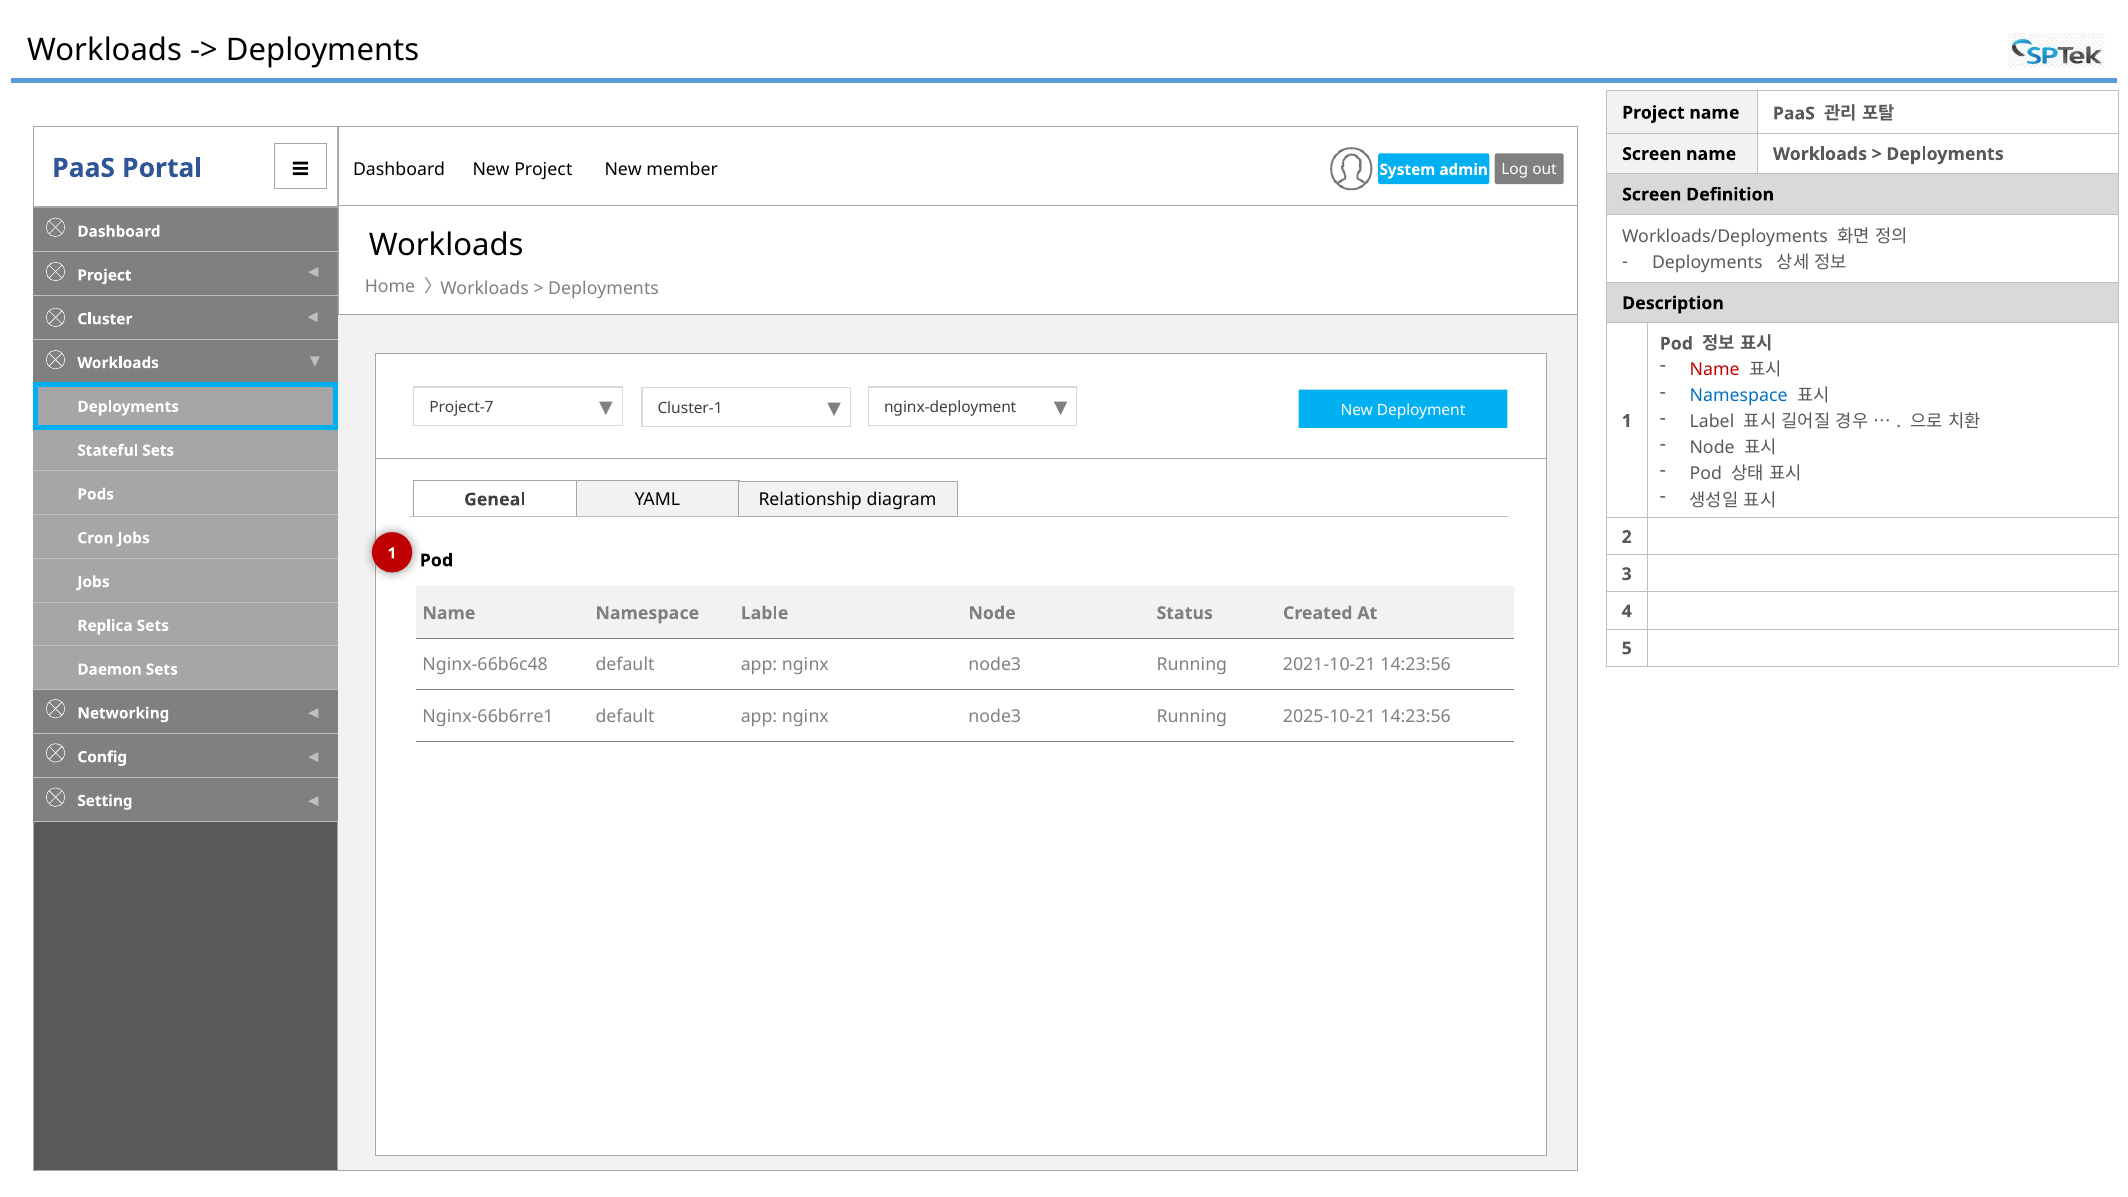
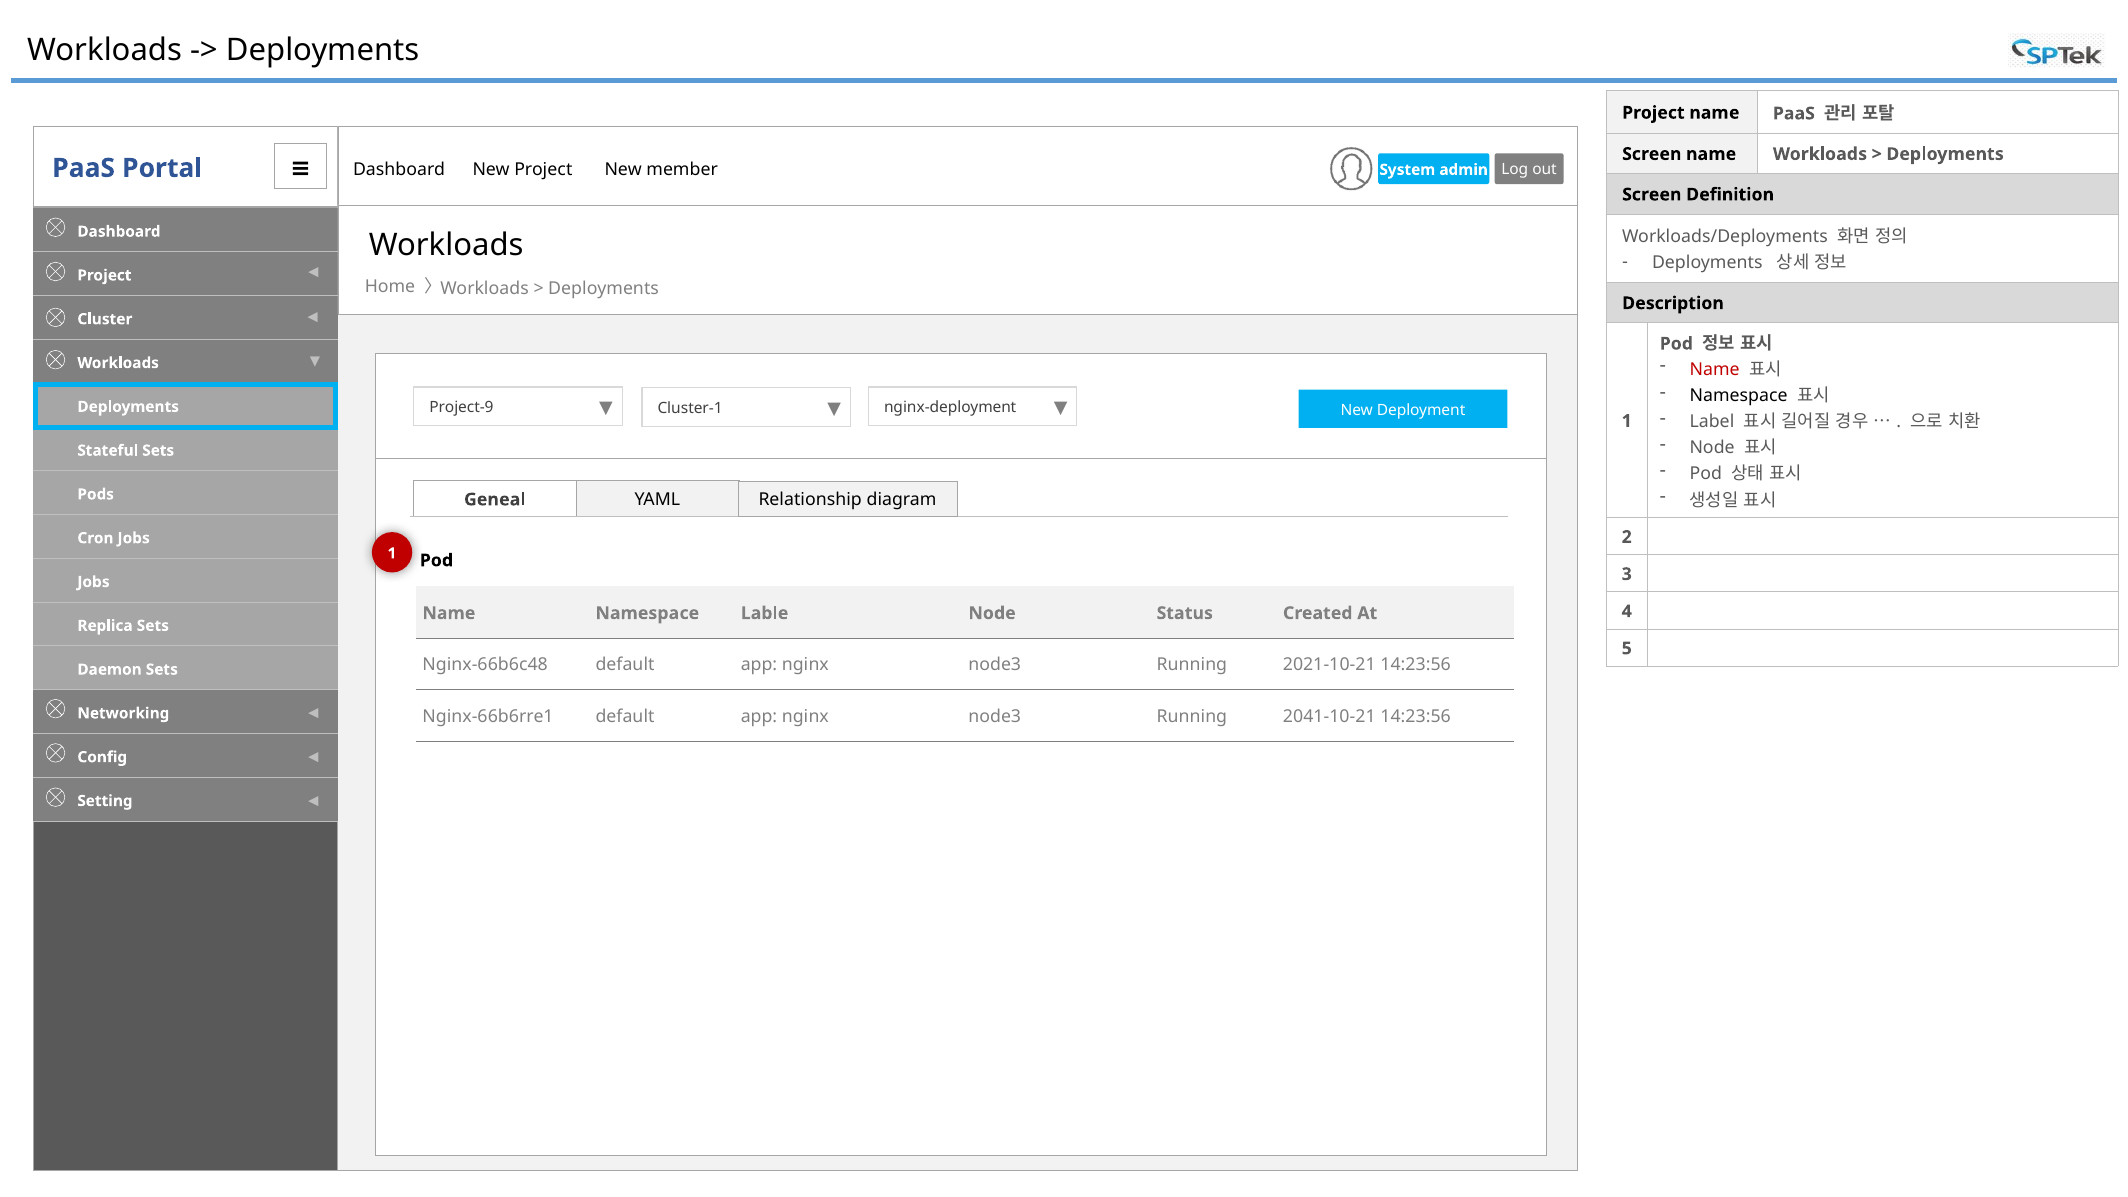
Namespace at (1739, 396) colour: blue -> black
Project-7: Project-7 -> Project-9
2025-10-21: 2025-10-21 -> 2041-10-21
